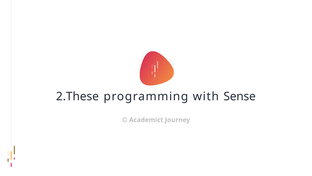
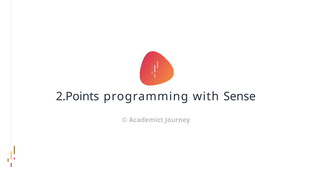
2.These: 2.These -> 2.Points
